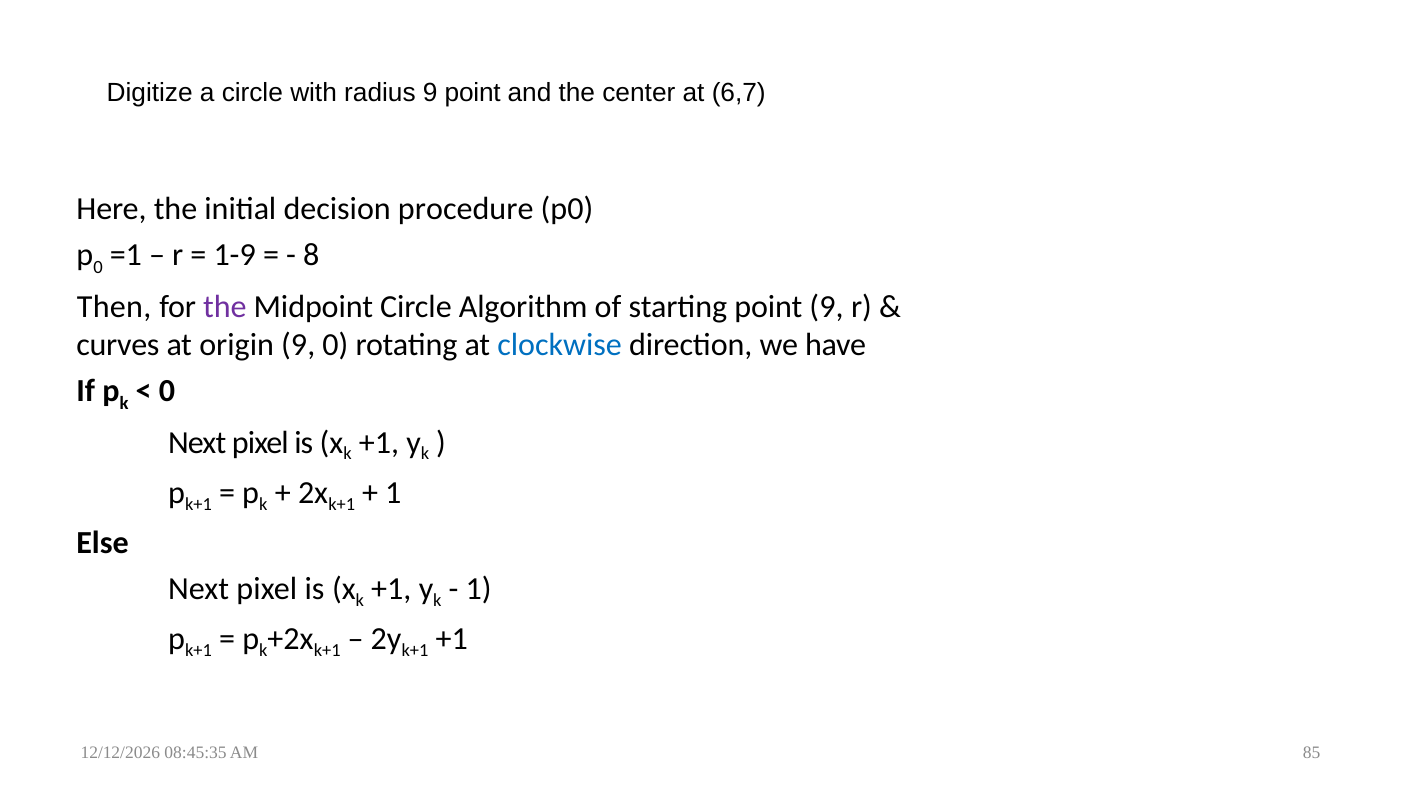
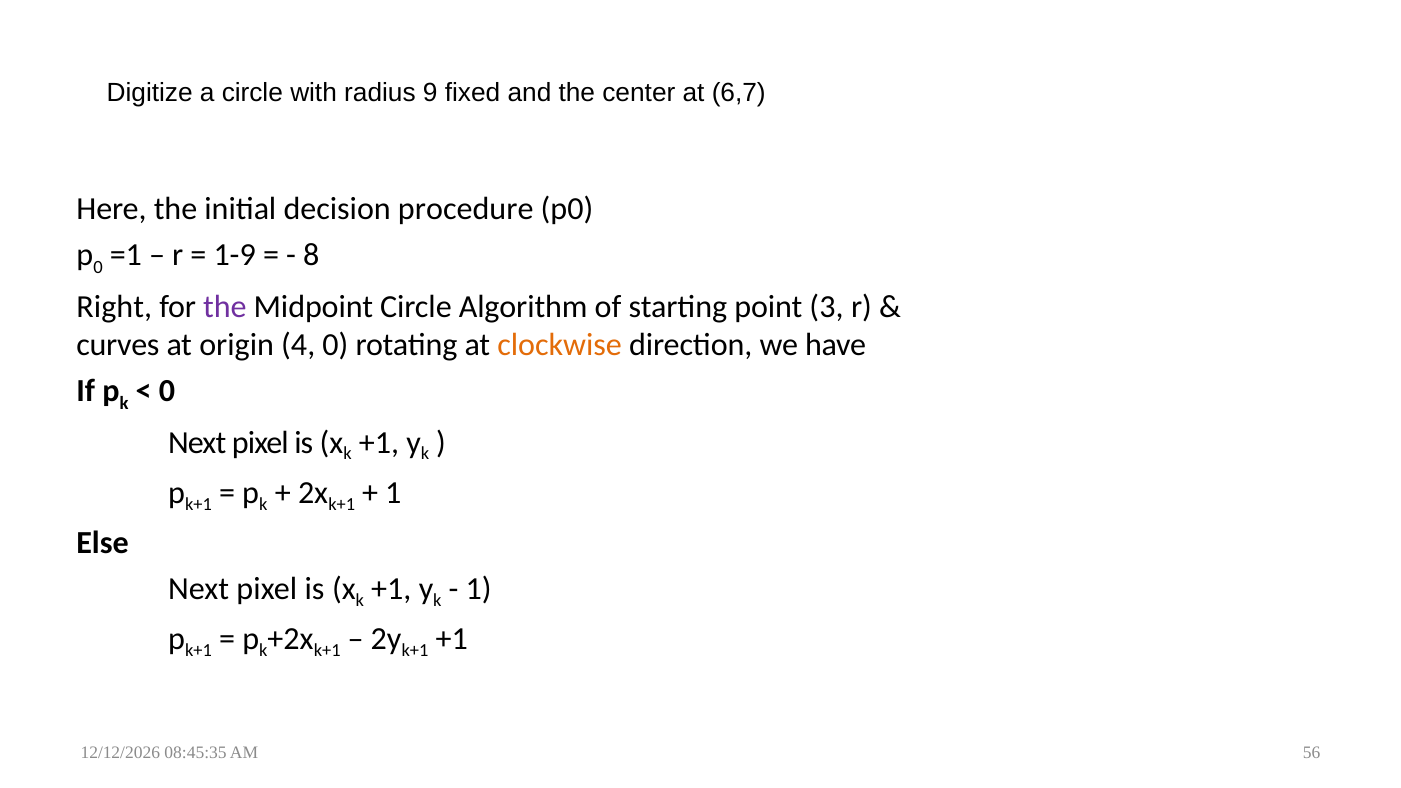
9 point: point -> fixed
Then: Then -> Right
point 9: 9 -> 3
origin 9: 9 -> 4
clockwise colour: blue -> orange
85: 85 -> 56
